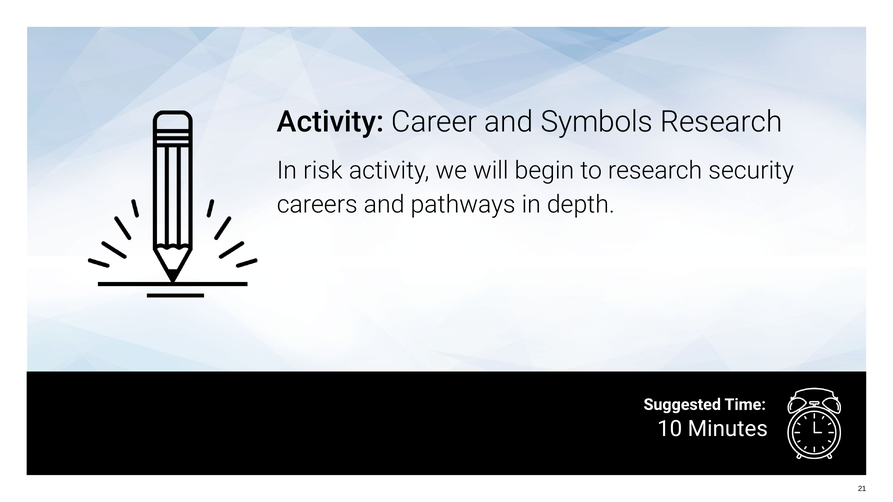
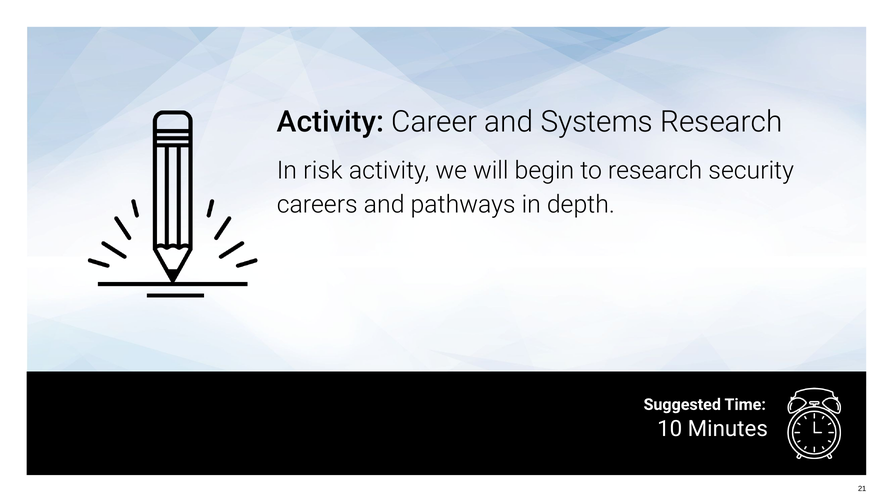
Symbols: Symbols -> Systems
